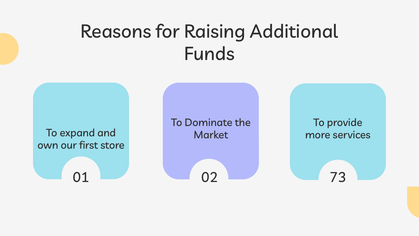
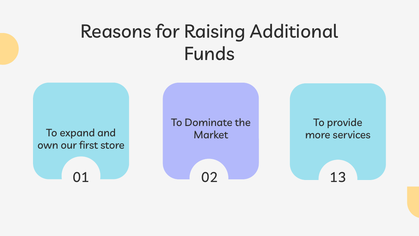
73: 73 -> 13
